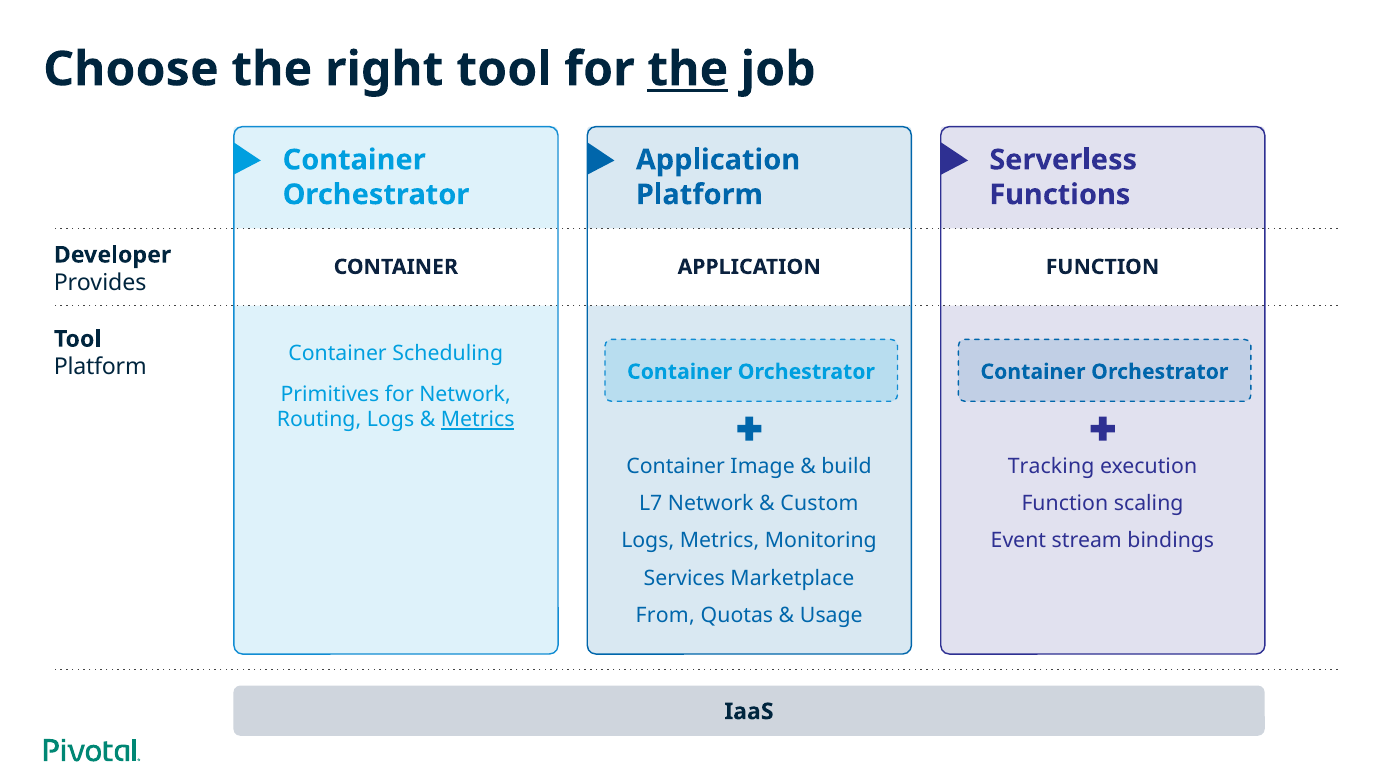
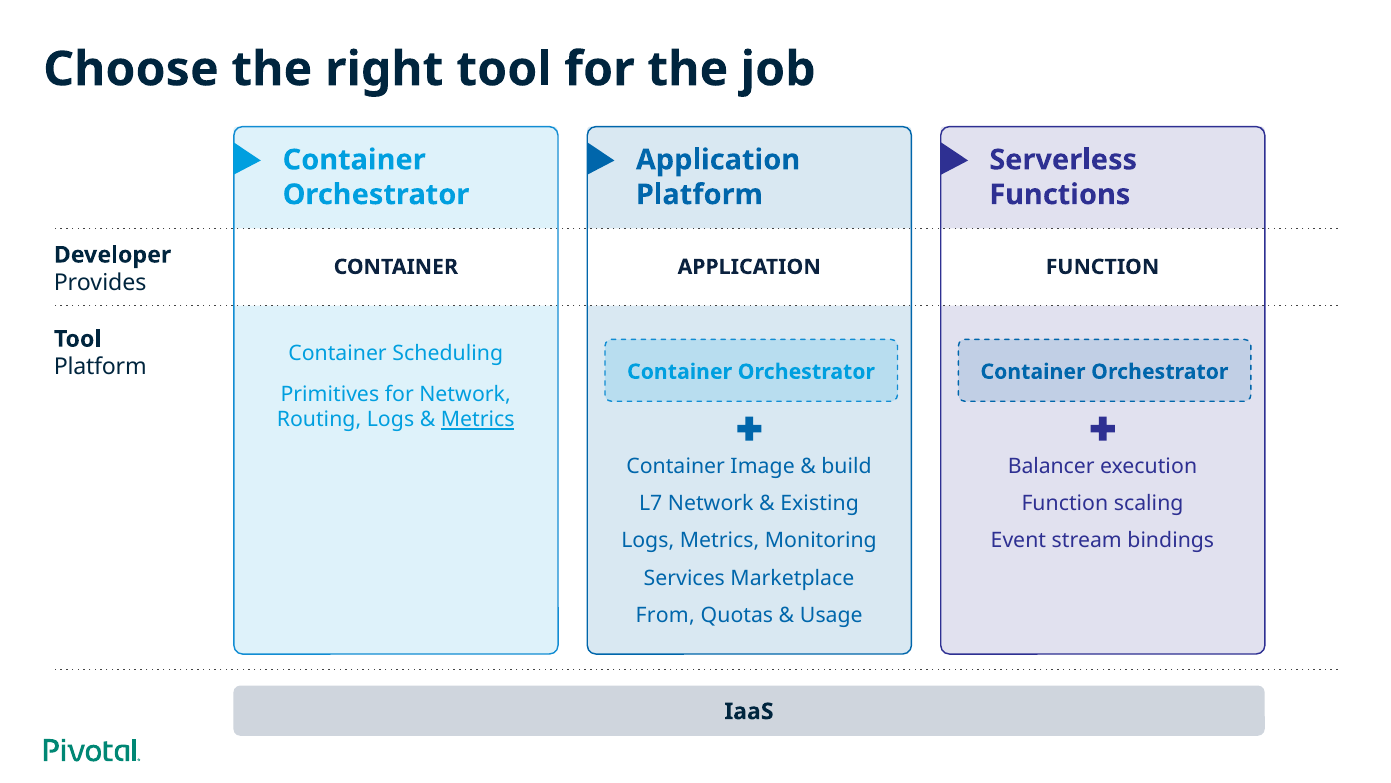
the at (688, 69) underline: present -> none
Tracking: Tracking -> Balancer
Custom: Custom -> Existing
